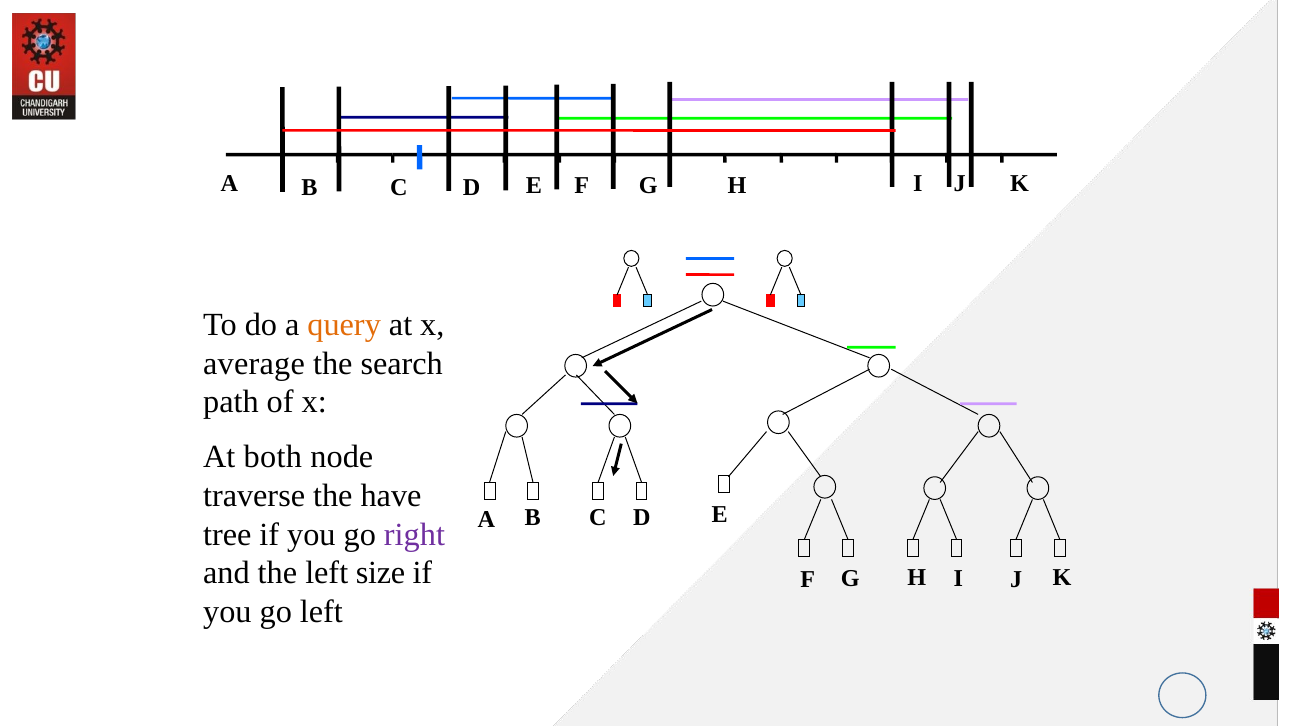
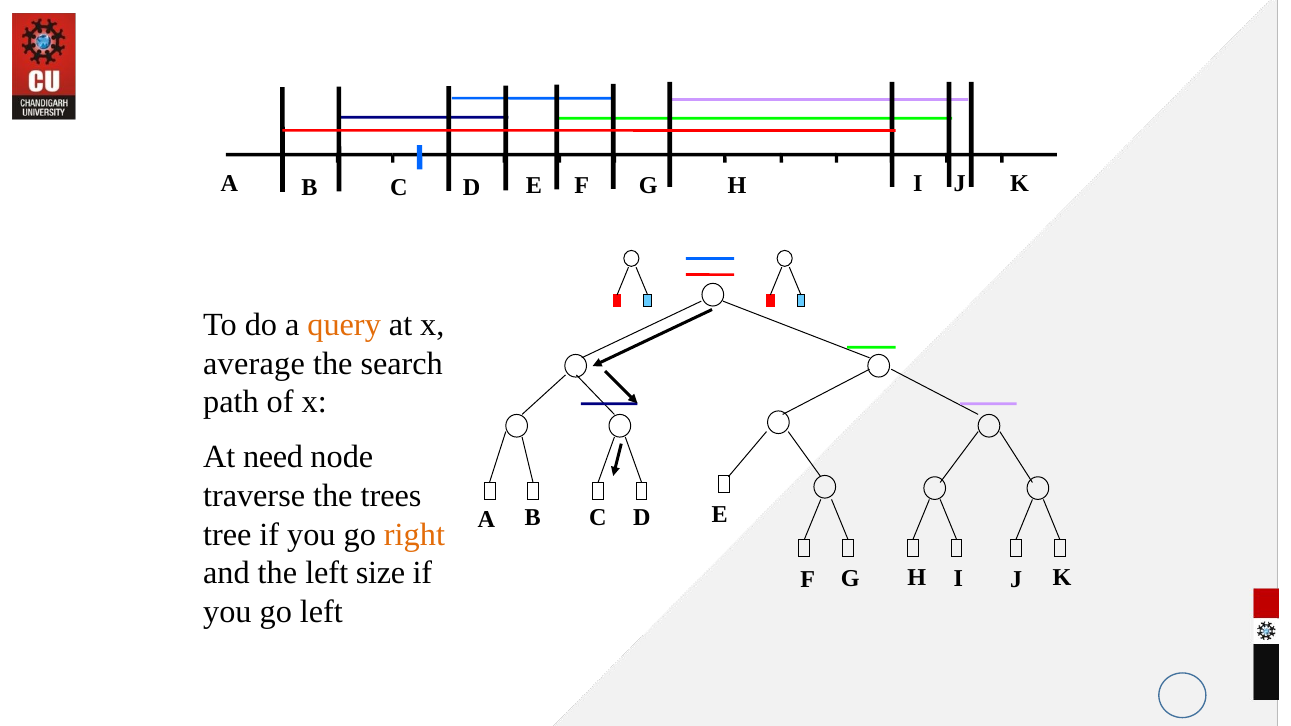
both: both -> need
have: have -> trees
right colour: purple -> orange
